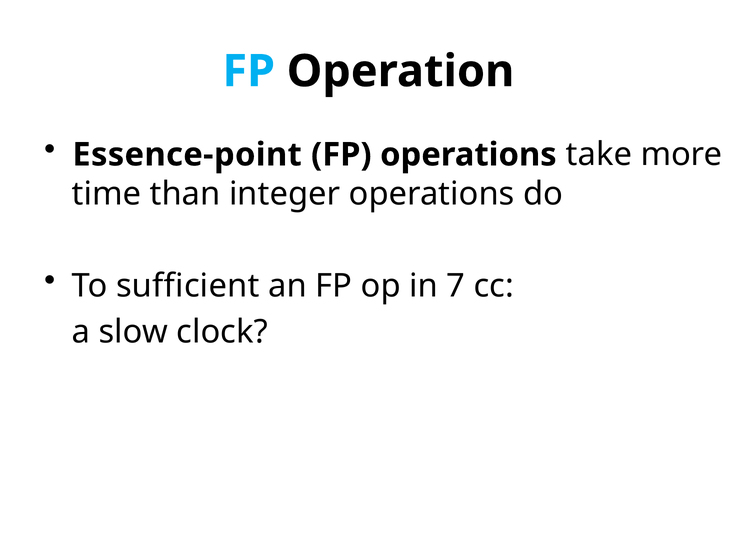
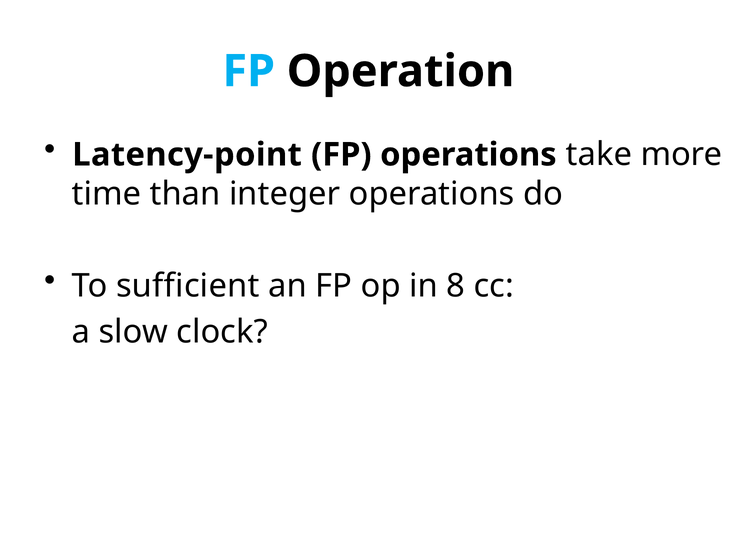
Essence-point: Essence-point -> Latency-point
7: 7 -> 8
